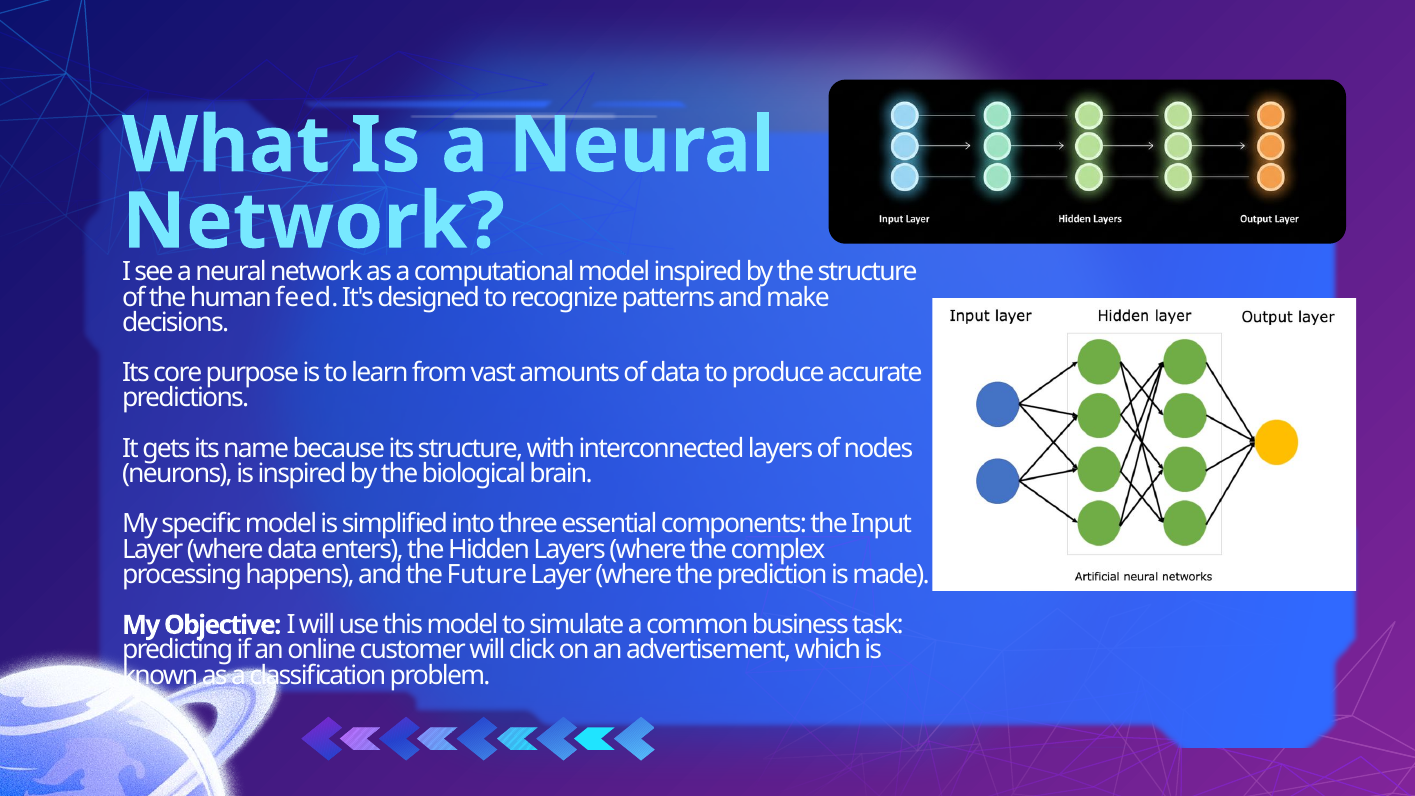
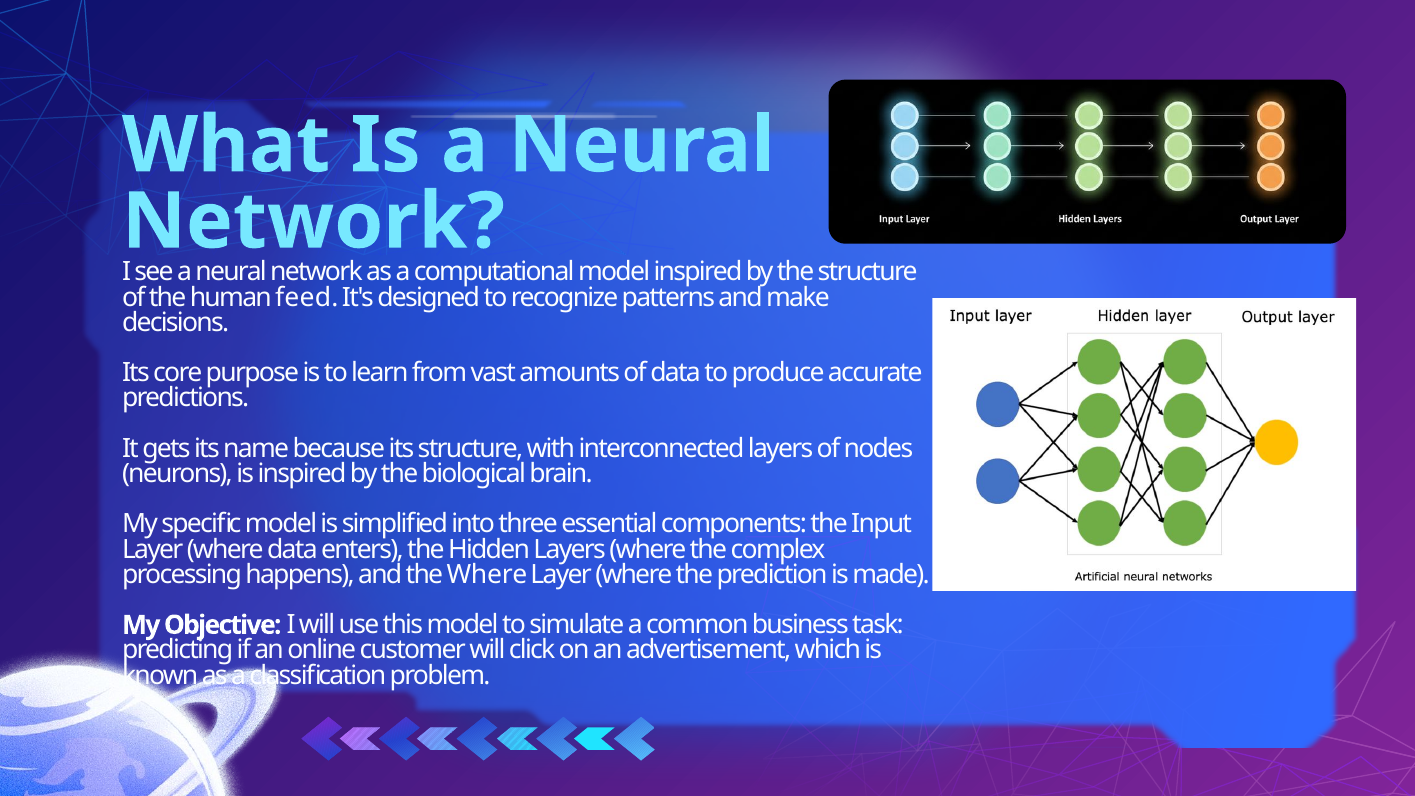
the Future: Future -> Where
